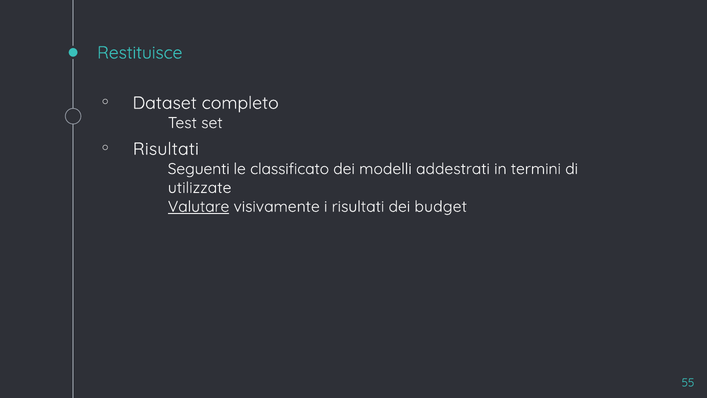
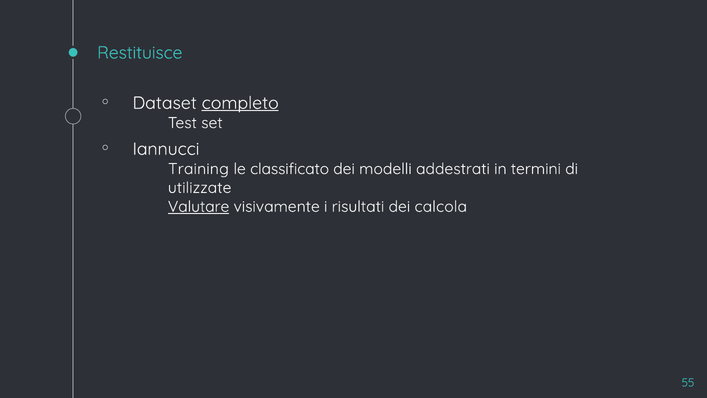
completo underline: none -> present
Risultati at (166, 149): Risultati -> Iannucci
Seguenti: Seguenti -> Training
budget: budget -> calcola
